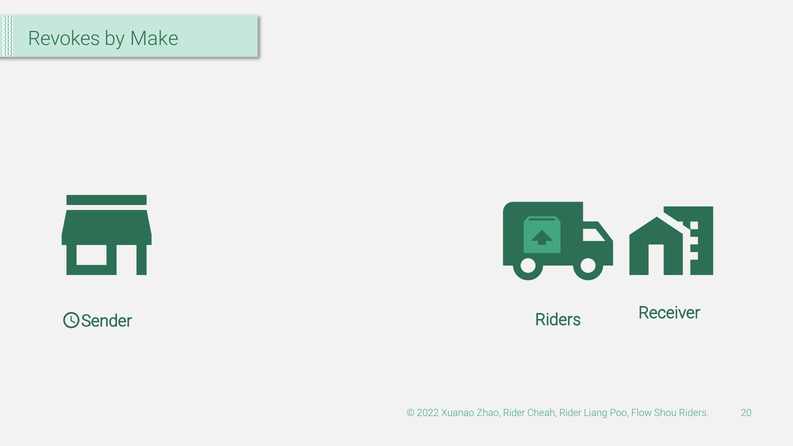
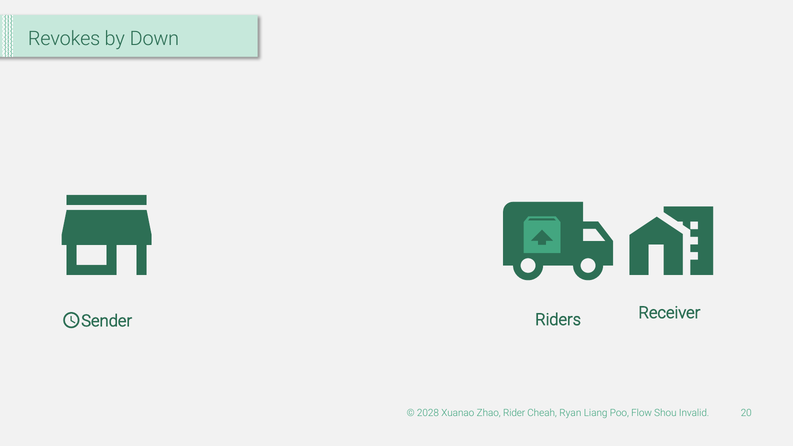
Make: Make -> Down
2022: 2022 -> 2028
Cheah Rider: Rider -> Ryan
Shou Riders: Riders -> Invalid
